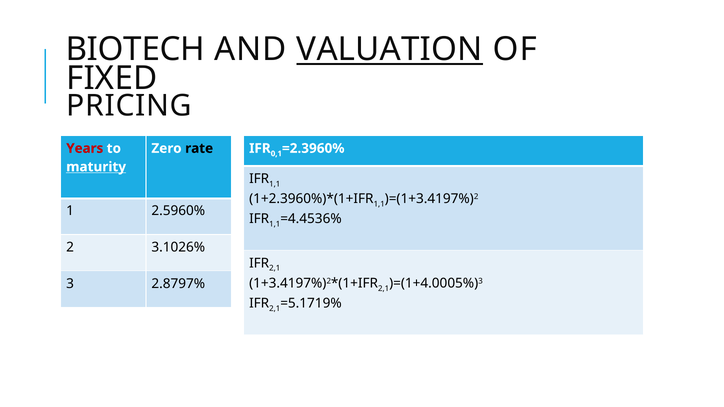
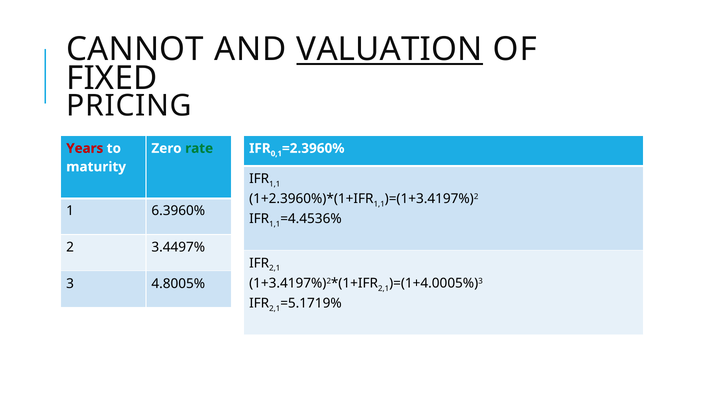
BIOTECH: BIOTECH -> CANNOT
rate colour: black -> green
maturity underline: present -> none
2.5960%: 2.5960% -> 6.3960%
3.1026%: 3.1026% -> 3.4497%
2.8797%: 2.8797% -> 4.8005%
